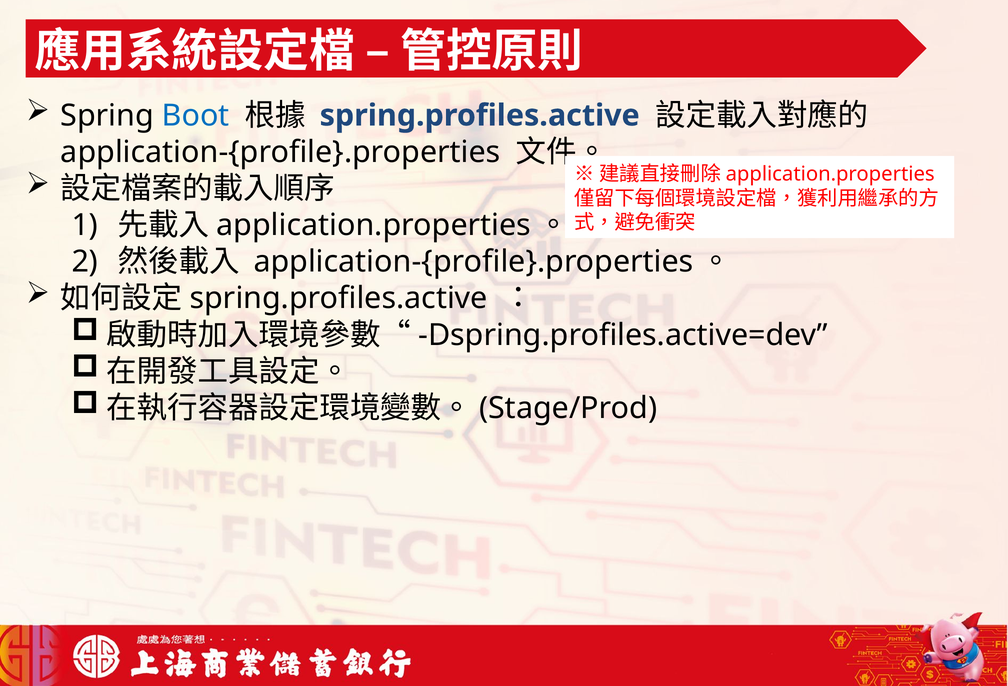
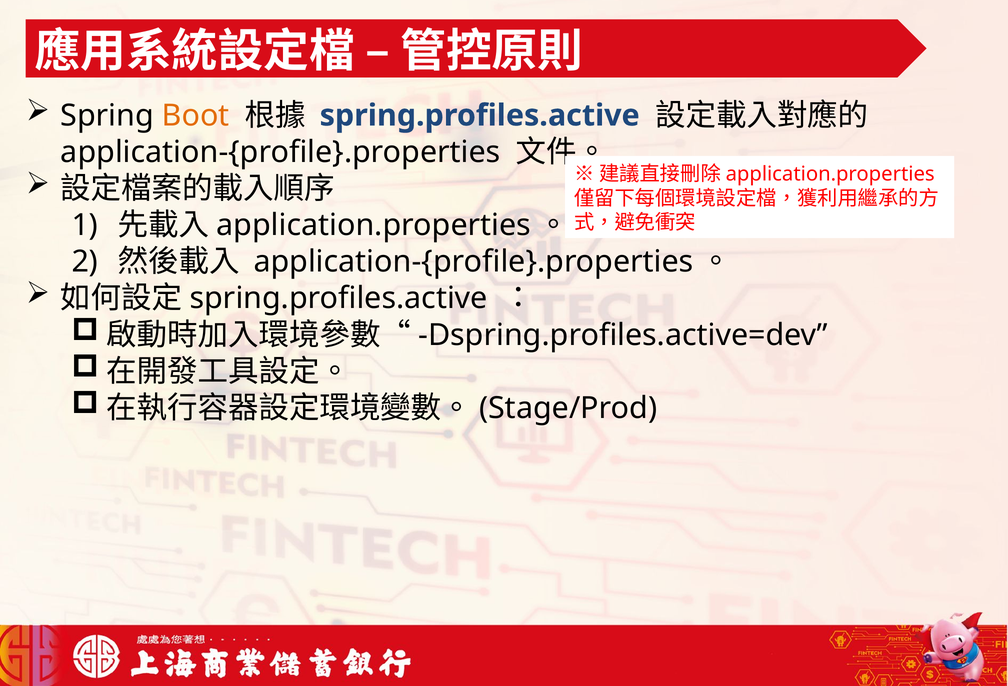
Boot colour: blue -> orange
